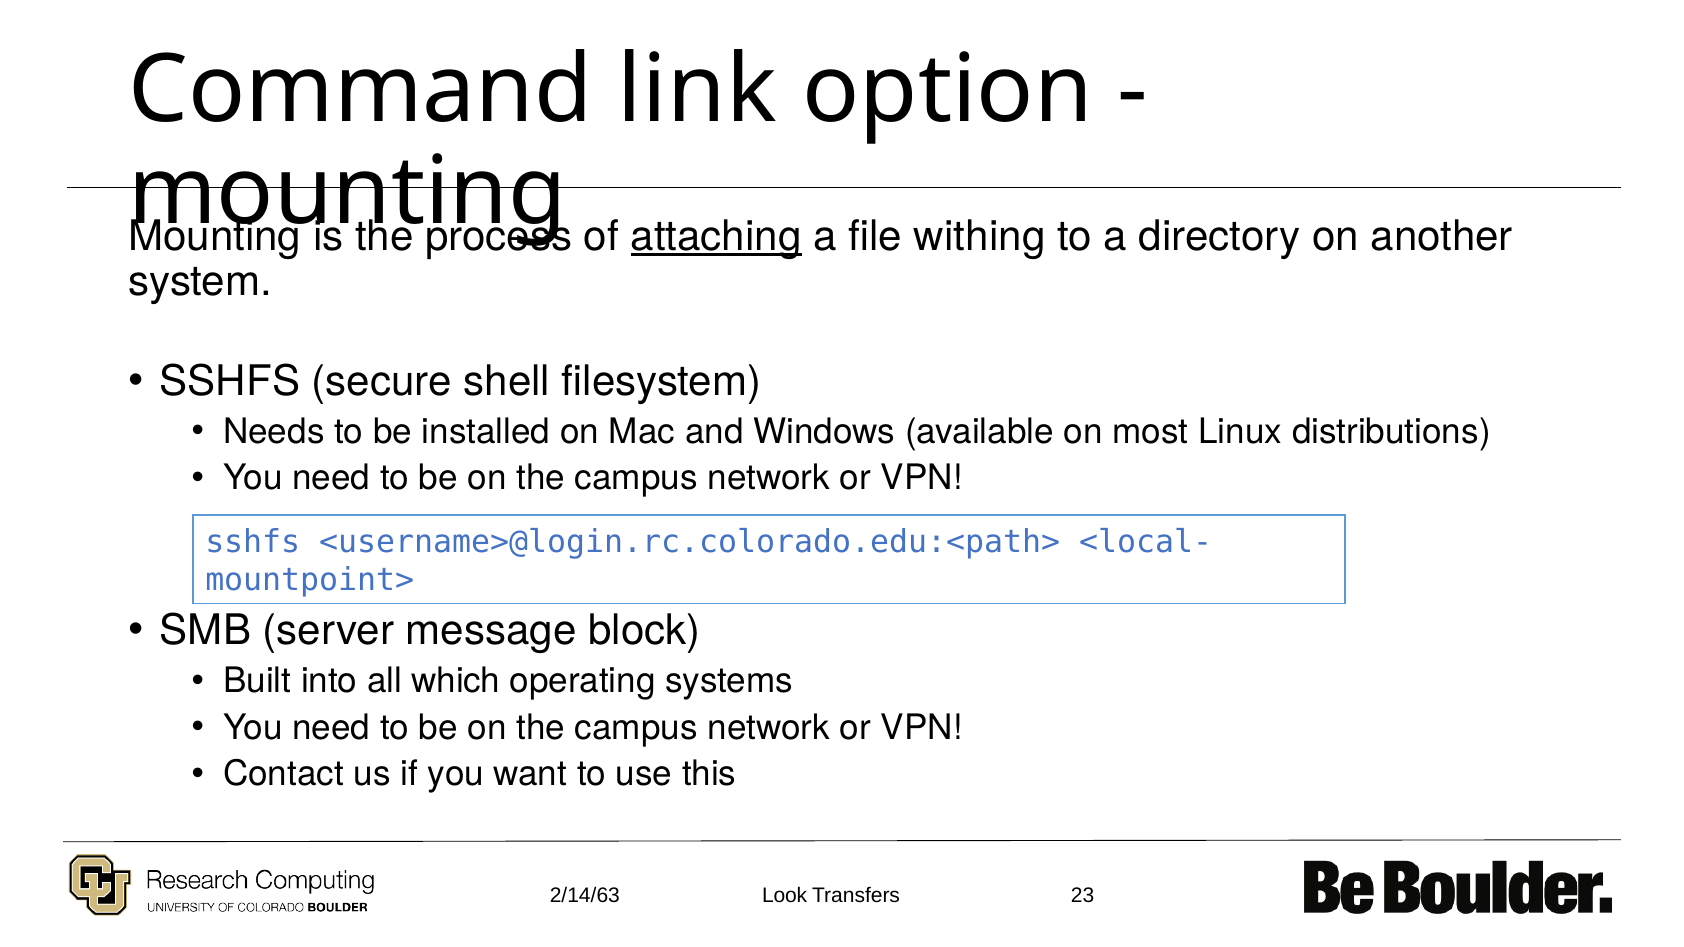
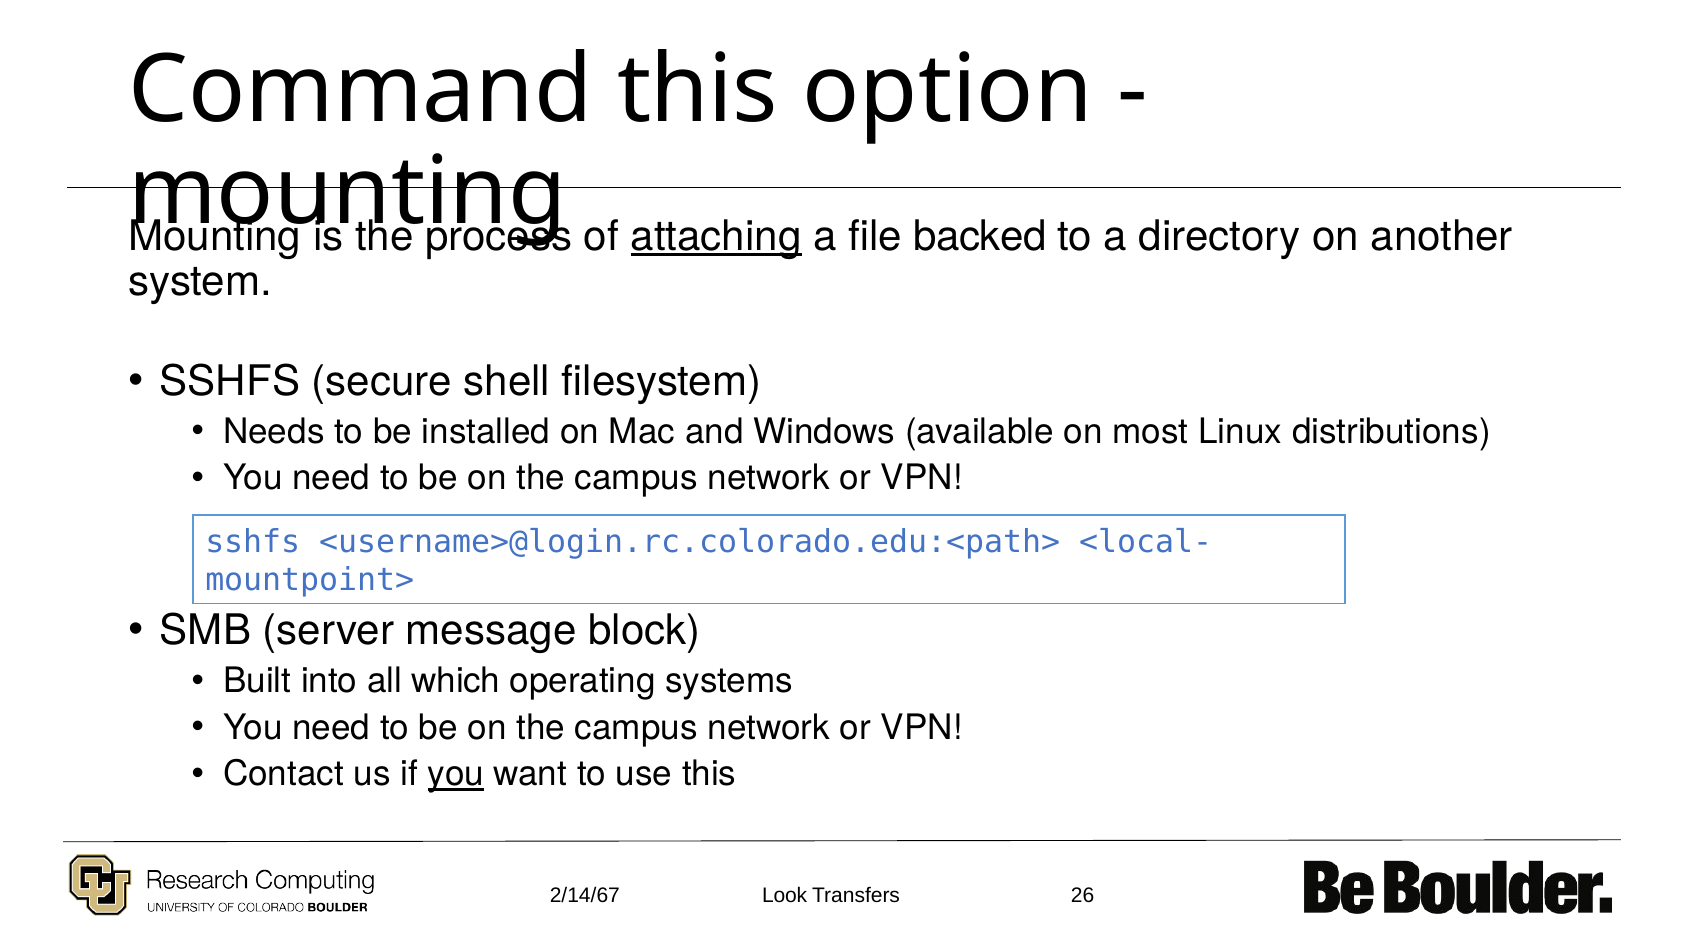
Command link: link -> this
withing: withing -> backed
you at (456, 775) underline: none -> present
2/14/63: 2/14/63 -> 2/14/67
23: 23 -> 26
